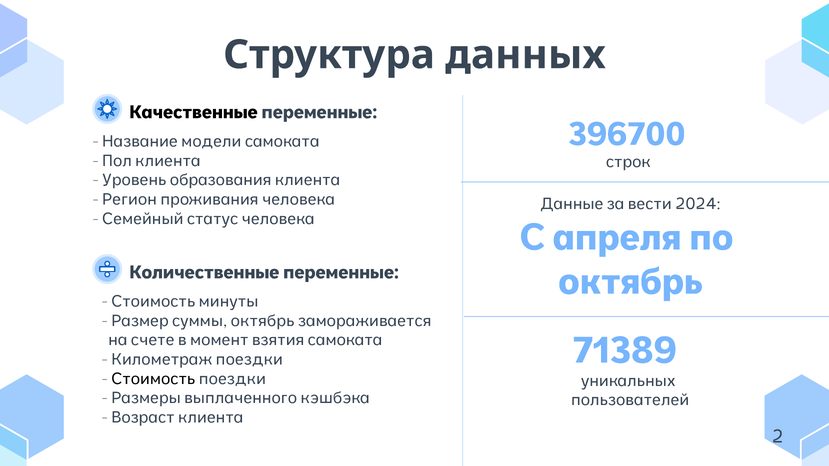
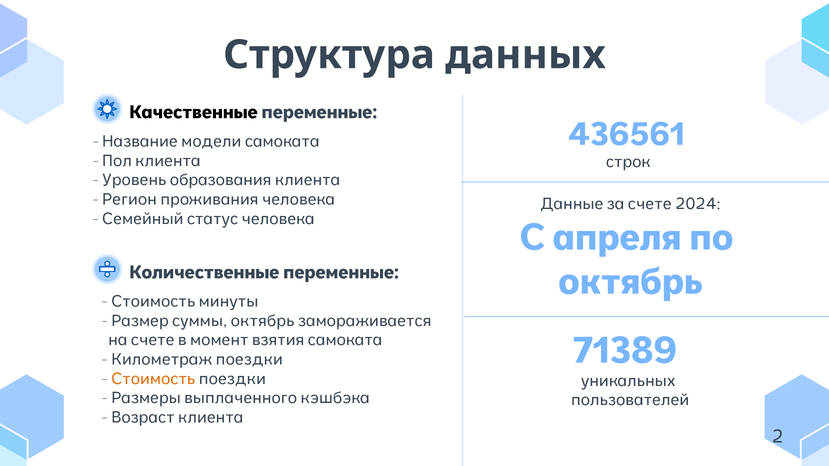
396700: 396700 -> 436561
за вести: вести -> счете
Стоимость at (153, 379) colour: black -> orange
